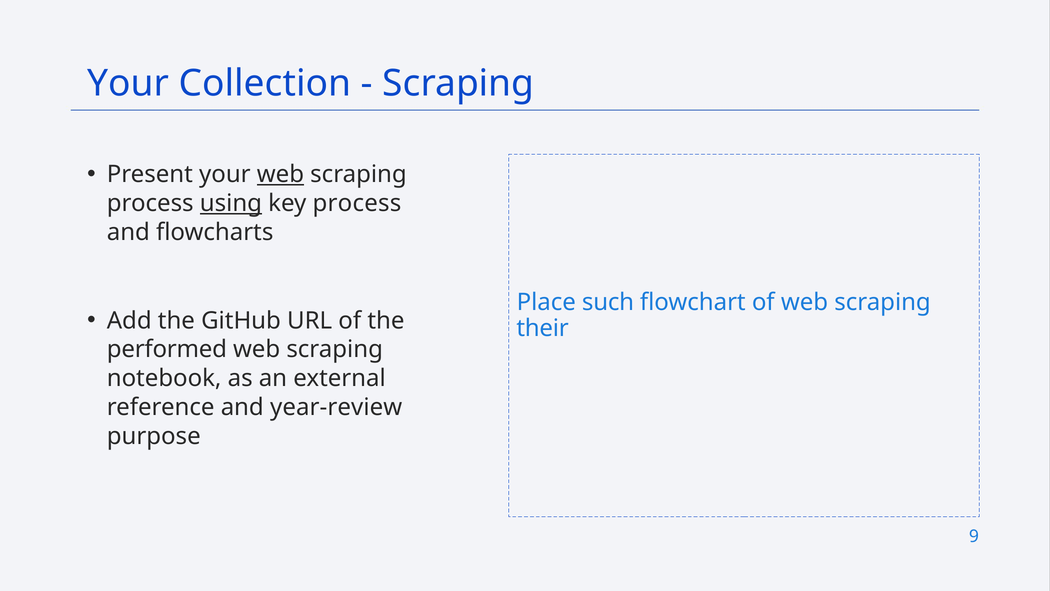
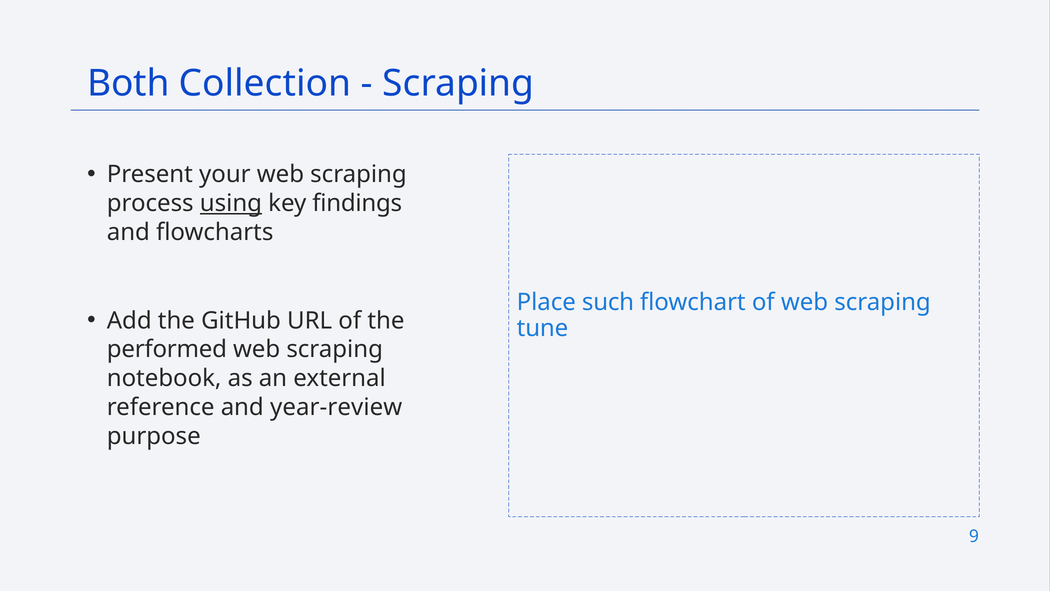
Your at (128, 83): Your -> Both
web at (280, 174) underline: present -> none
key process: process -> findings
their: their -> tune
